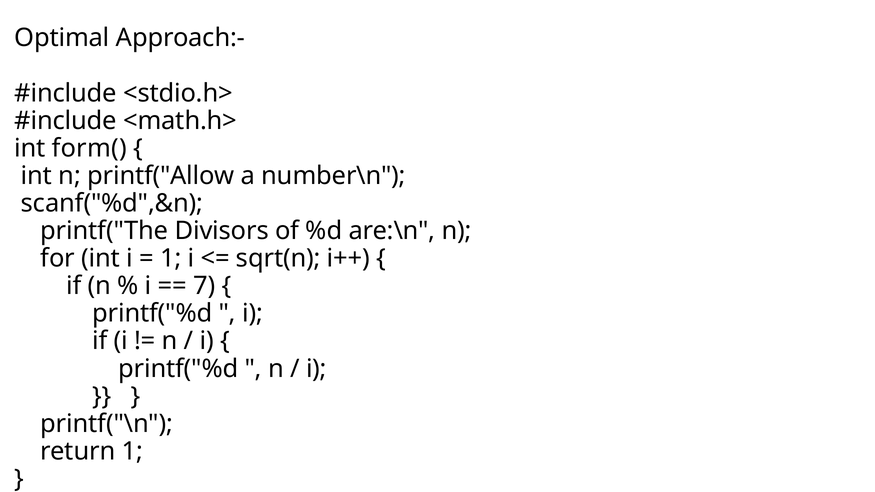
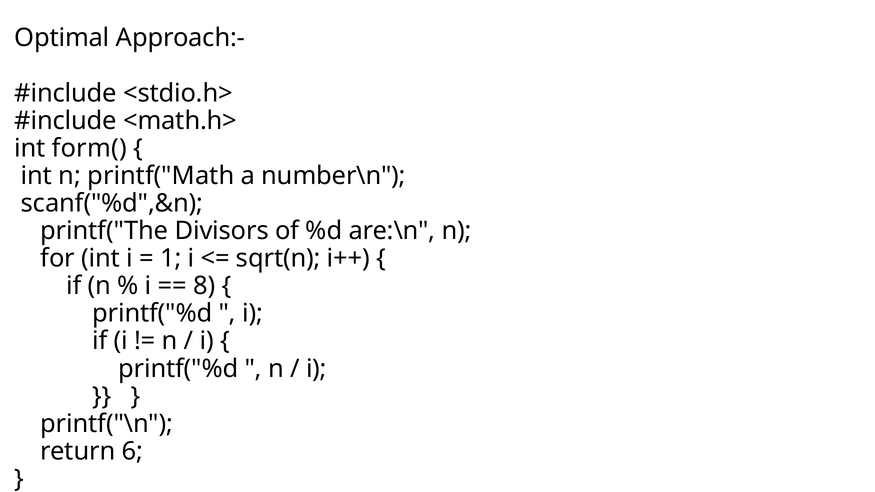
printf("Allow: printf("Allow -> printf("Math
7: 7 -> 8
return 1: 1 -> 6
